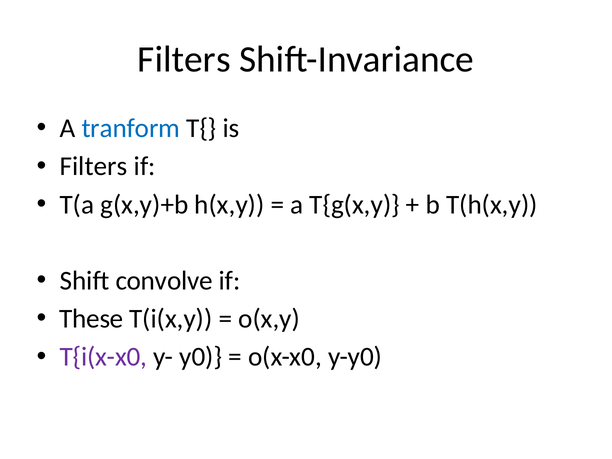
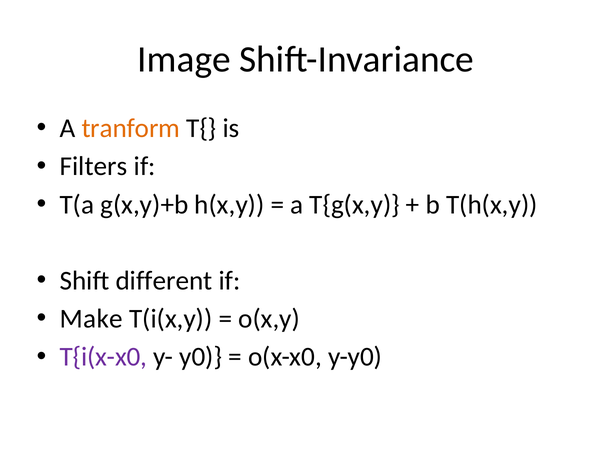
Filters at (184, 59): Filters -> Image
tranform colour: blue -> orange
convolve: convolve -> different
These: These -> Make
